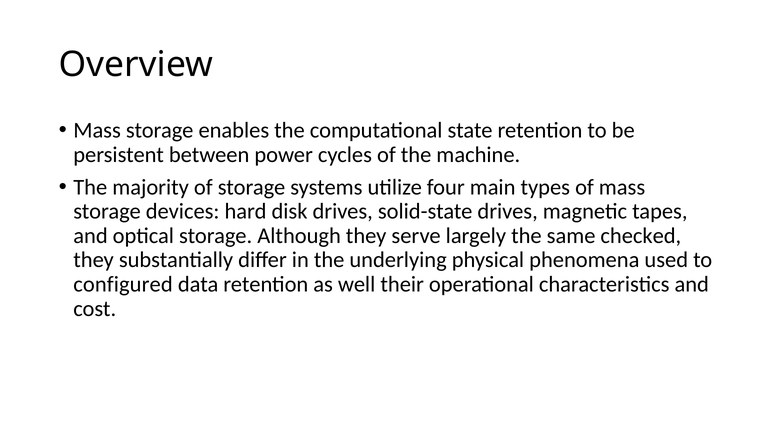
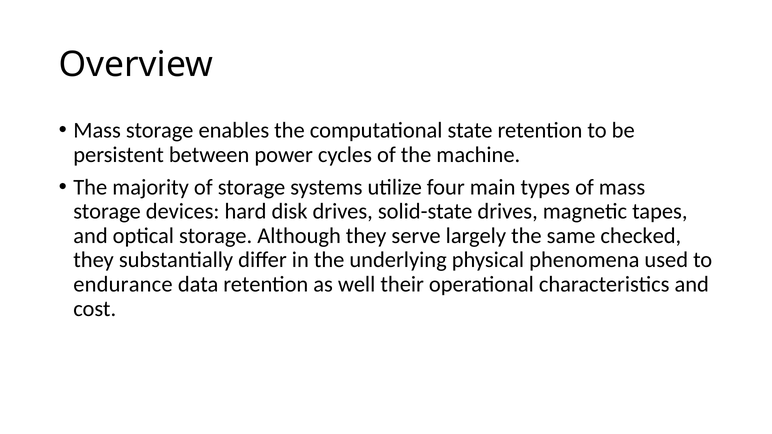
configured: configured -> endurance
